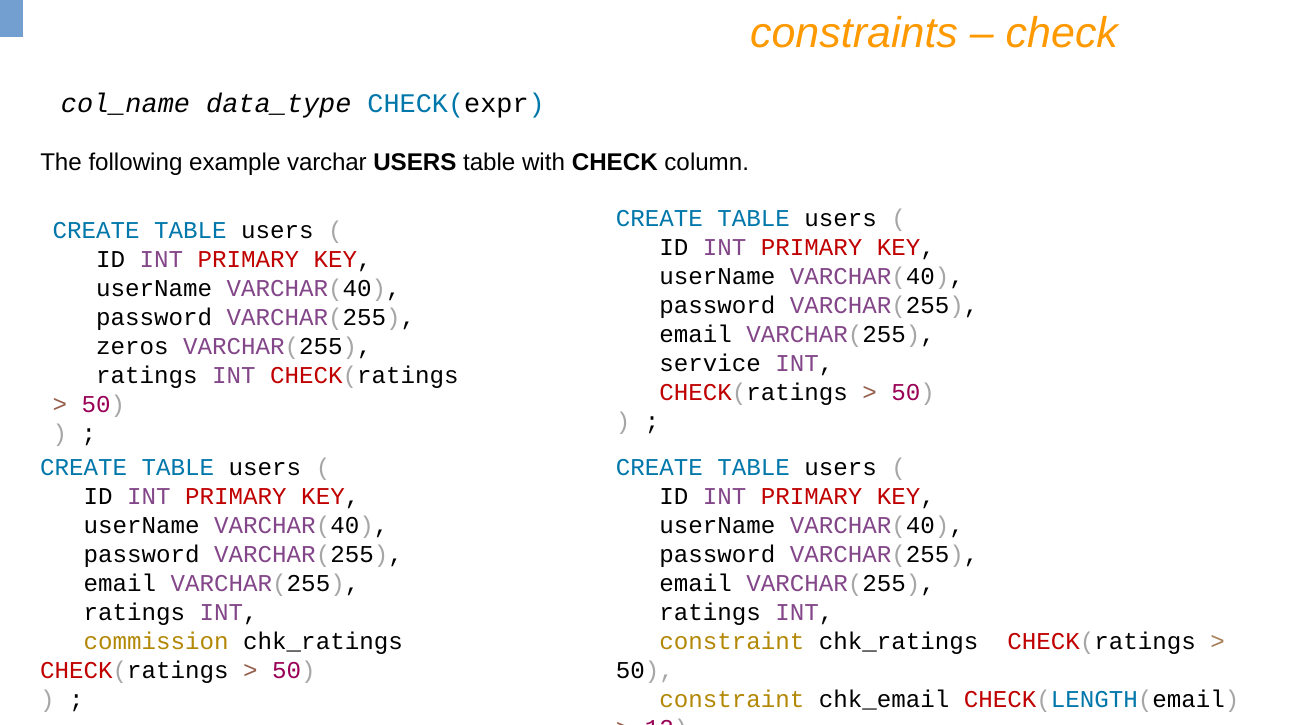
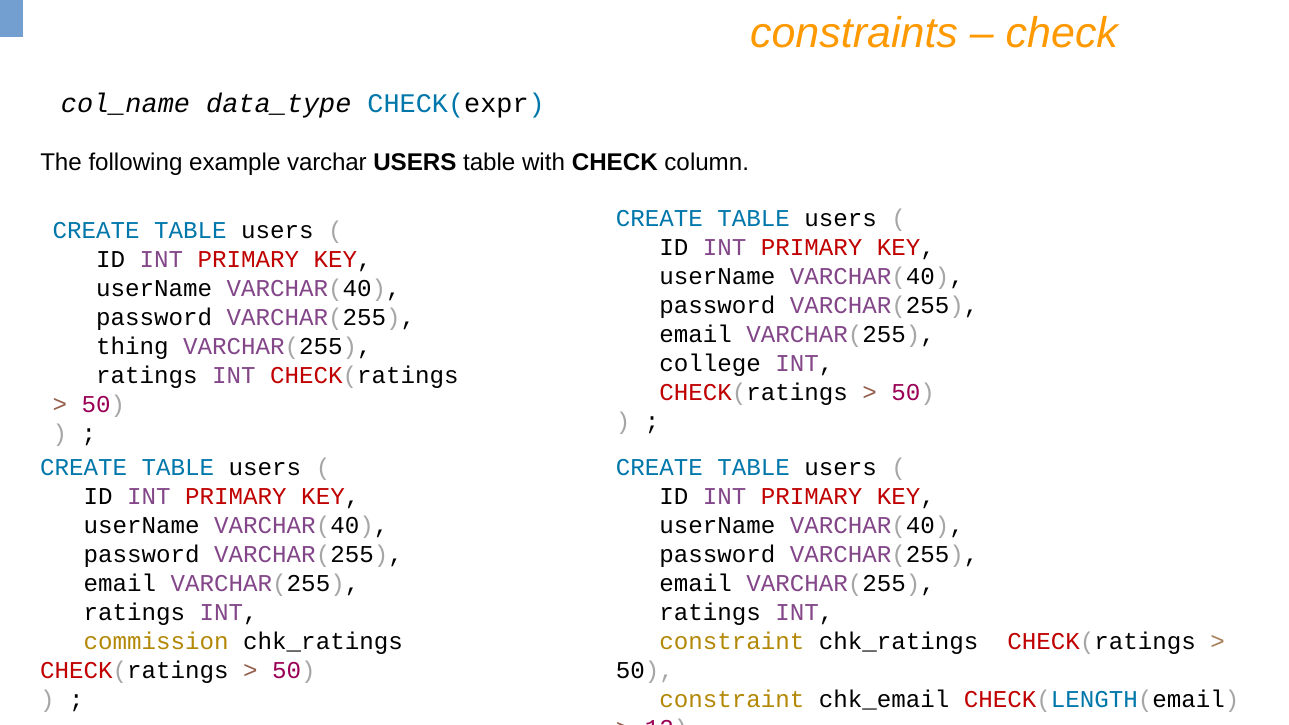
zeros: zeros -> thing
service: service -> college
